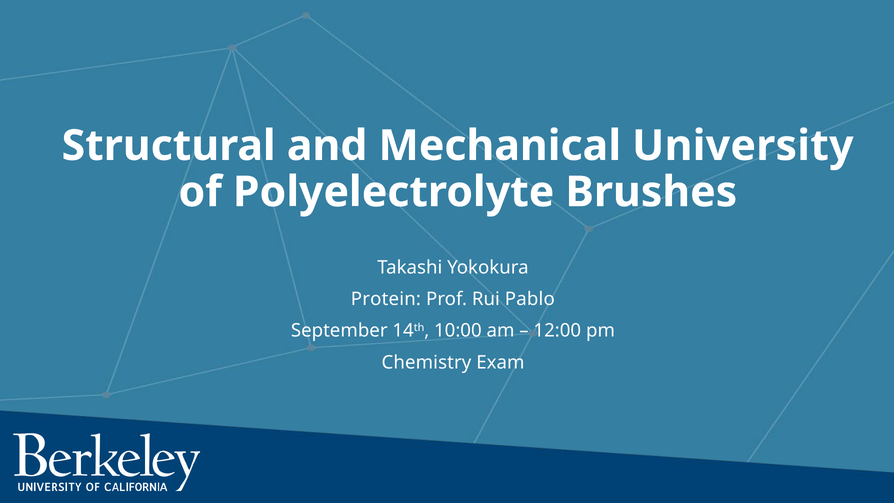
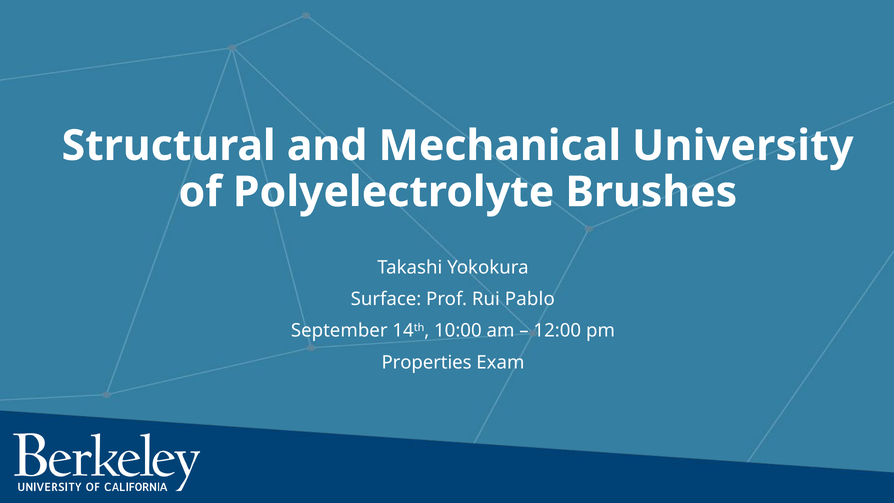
Protein: Protein -> Surface
Chemistry: Chemistry -> Properties
